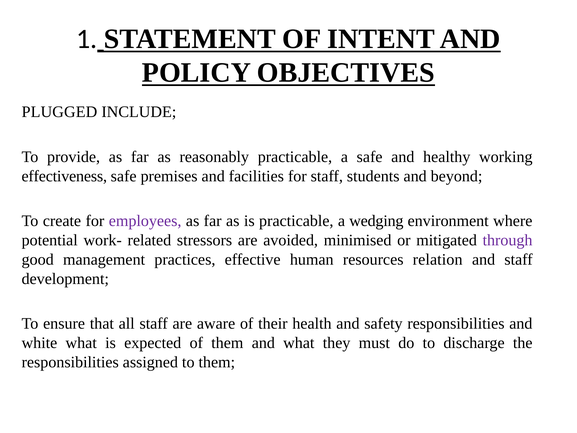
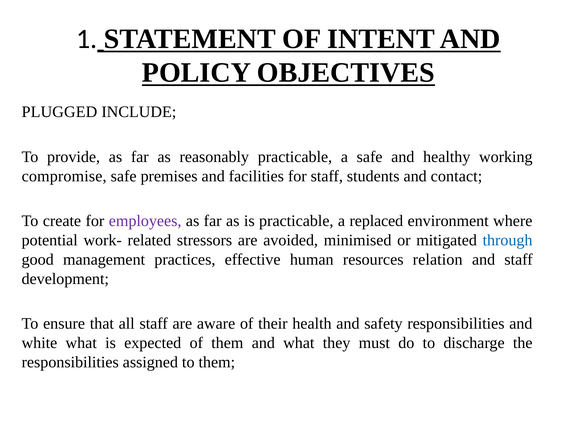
effectiveness: effectiveness -> compromise
beyond: beyond -> contact
wedging: wedging -> replaced
through colour: purple -> blue
